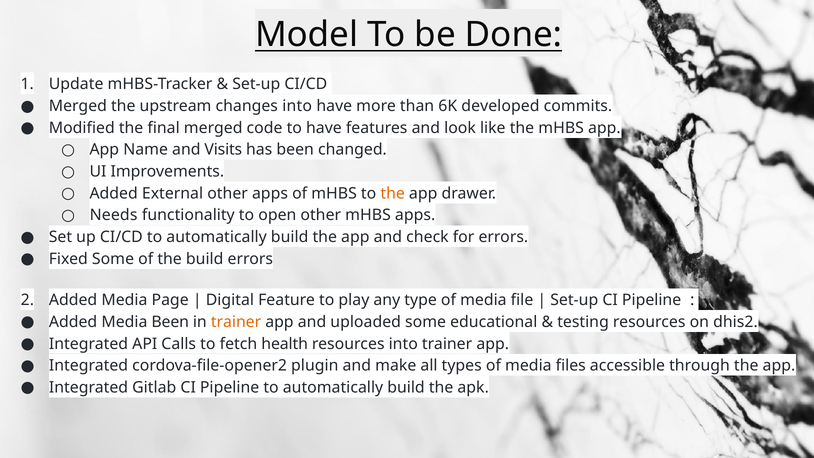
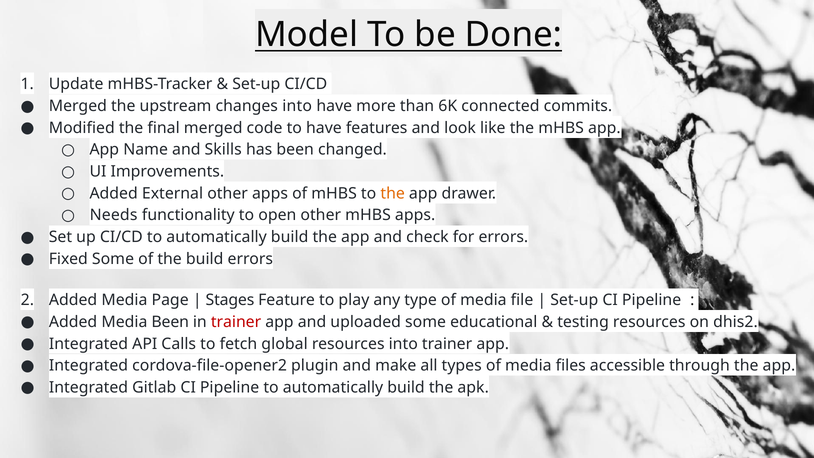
developed: developed -> connected
Visits: Visits -> Skills
Digital: Digital -> Stages
trainer at (236, 322) colour: orange -> red
health: health -> global
